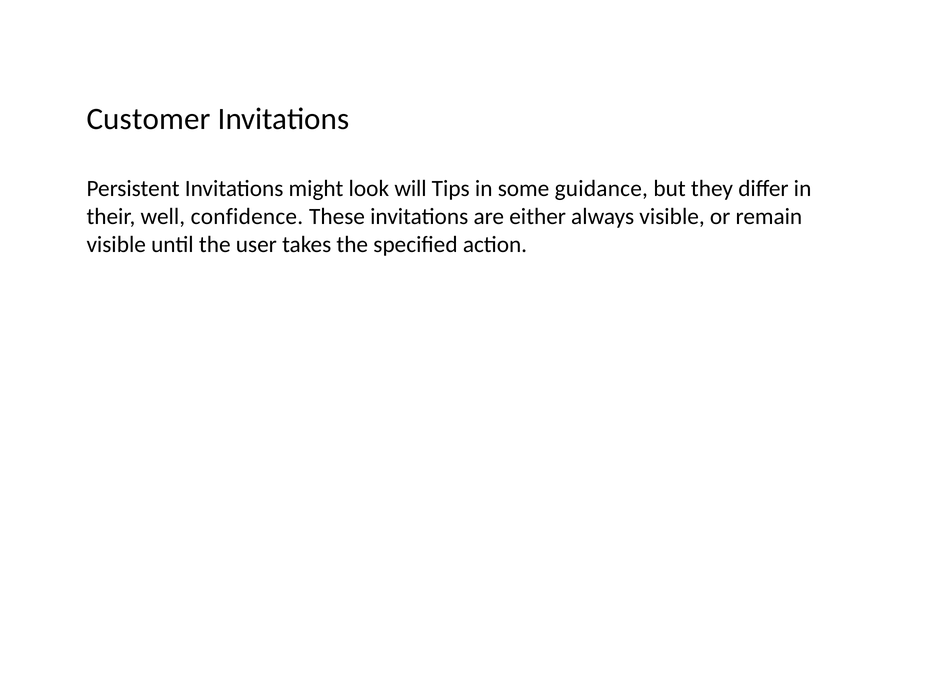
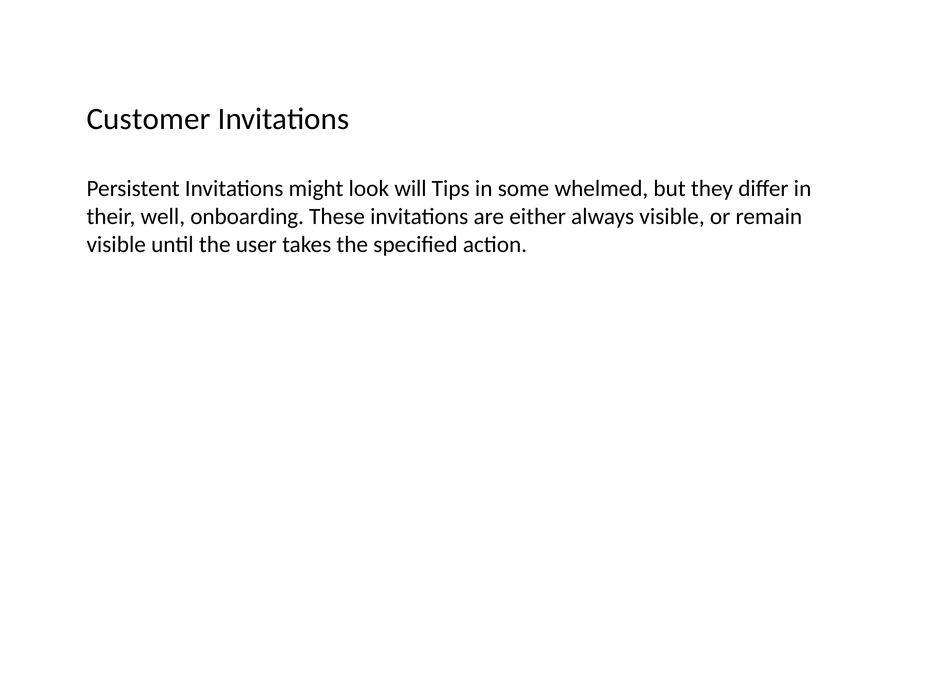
guidance: guidance -> whelmed
confidence: confidence -> onboarding
